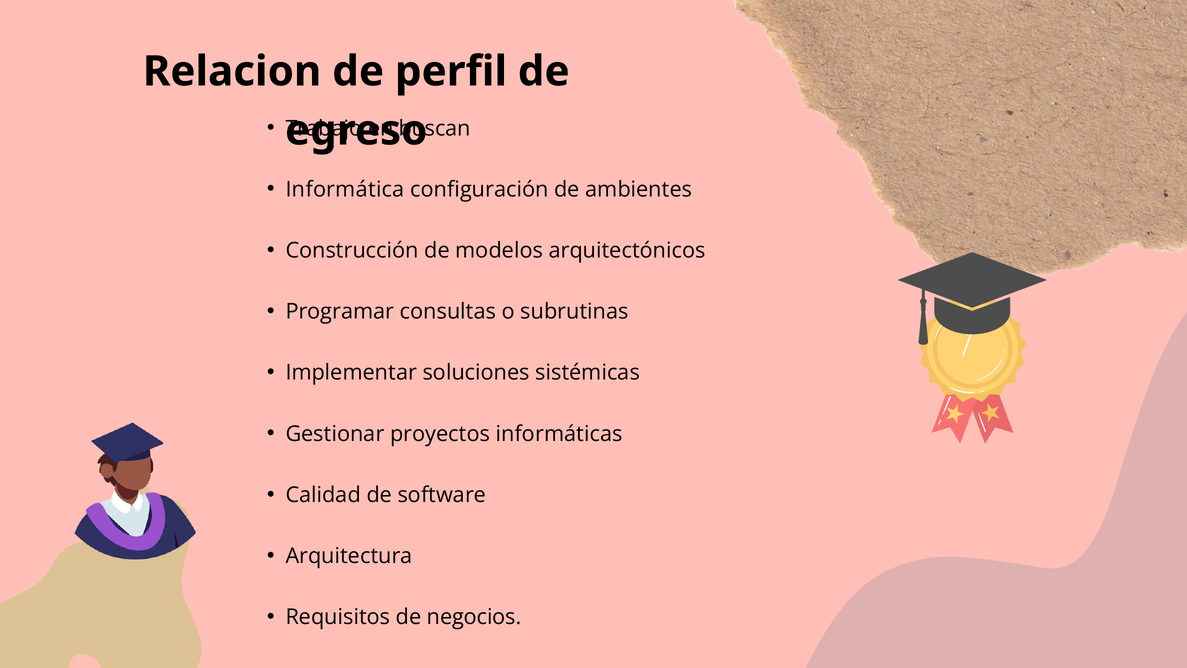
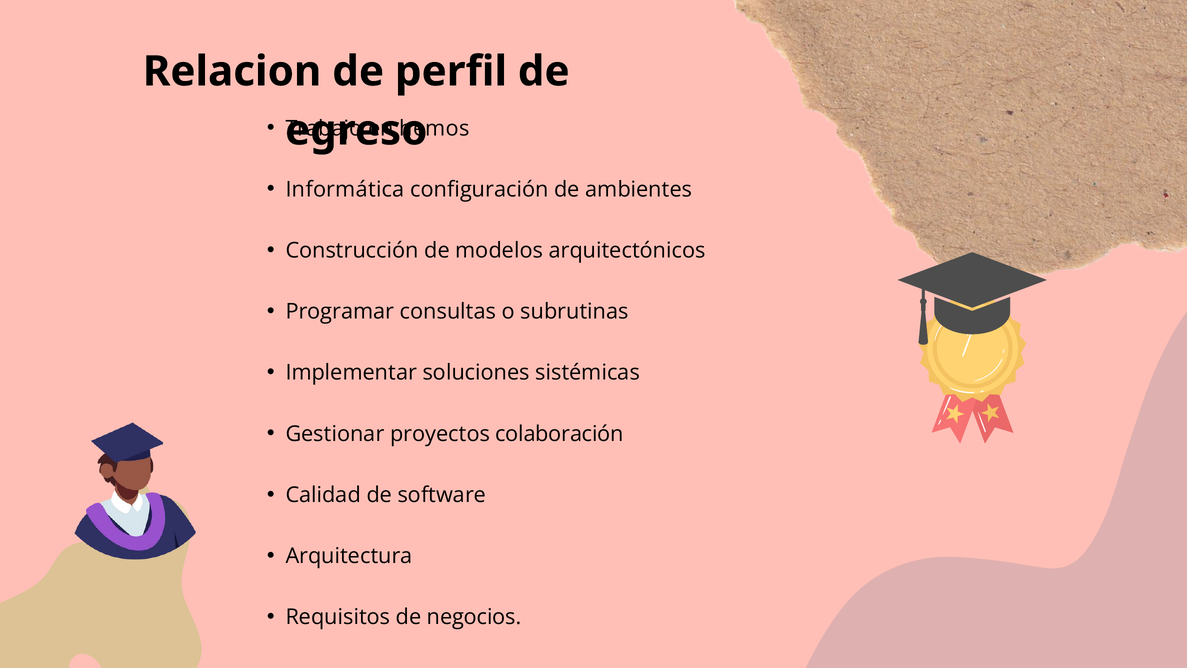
buscan: buscan -> hemos
informáticas: informáticas -> colaboración
